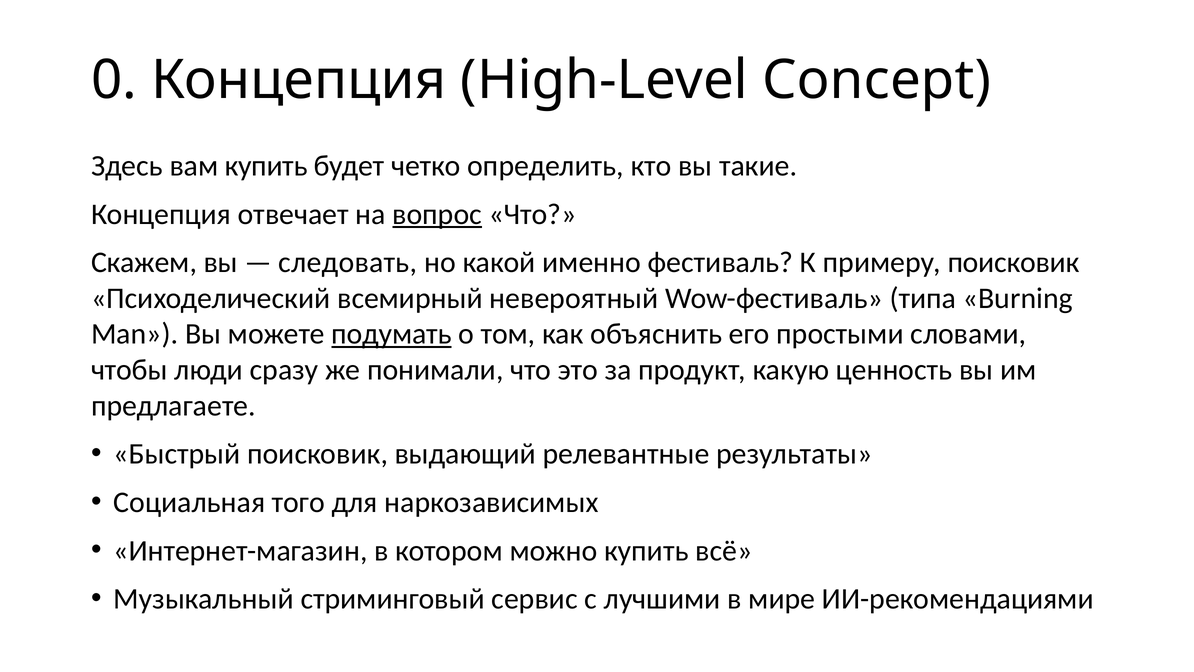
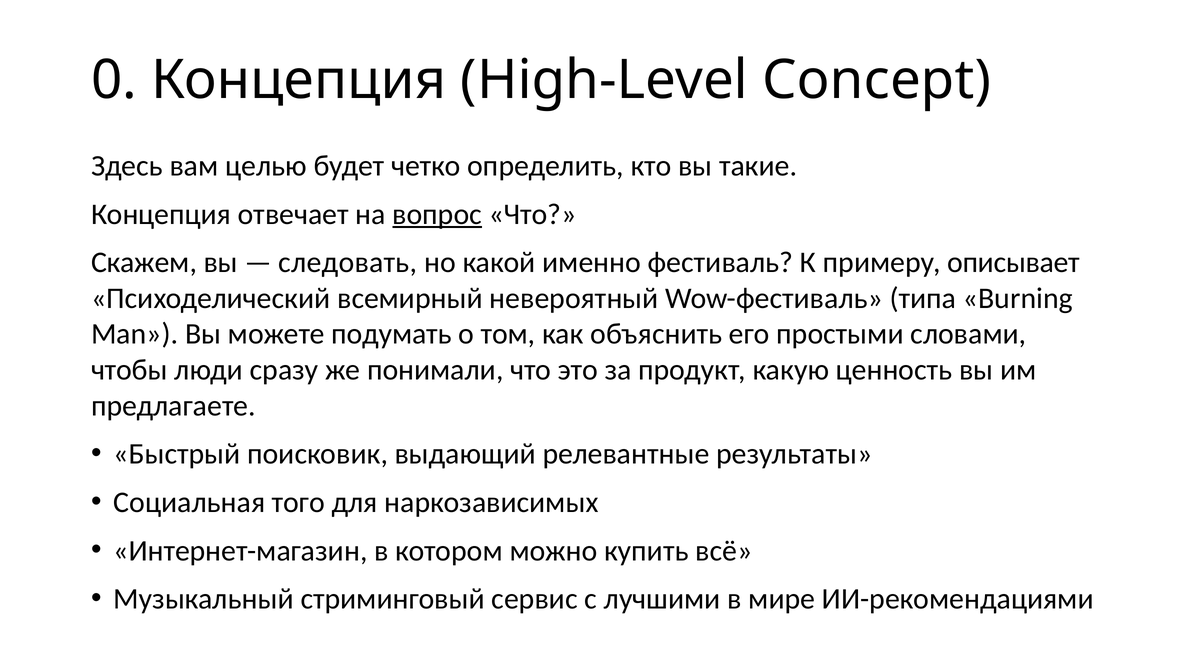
вам купить: купить -> целью
примеру поисковик: поисковик -> описывает
подумать underline: present -> none
